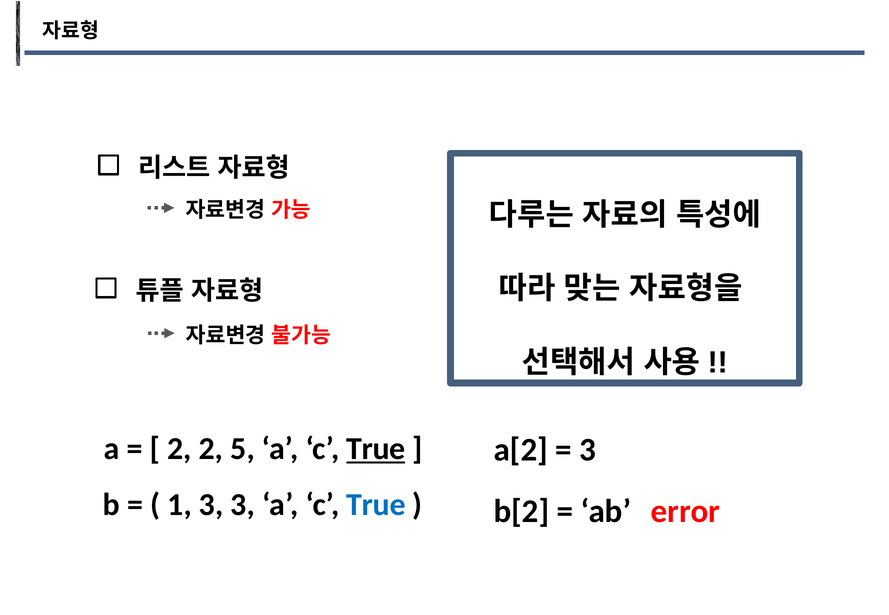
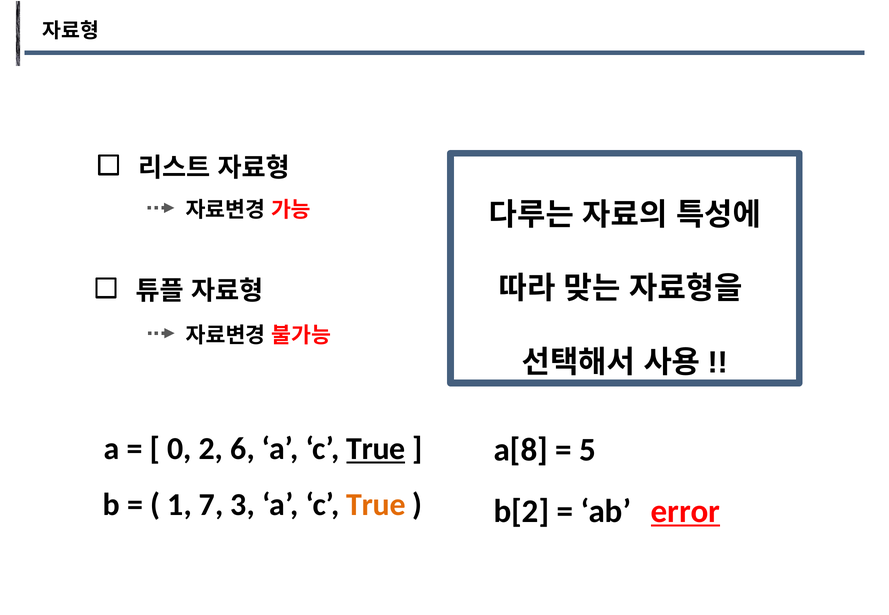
2 at (179, 449): 2 -> 0
5: 5 -> 6
a[2: a[2 -> a[8
3 at (588, 450): 3 -> 5
1 3: 3 -> 7
True at (376, 505) colour: blue -> orange
error underline: none -> present
